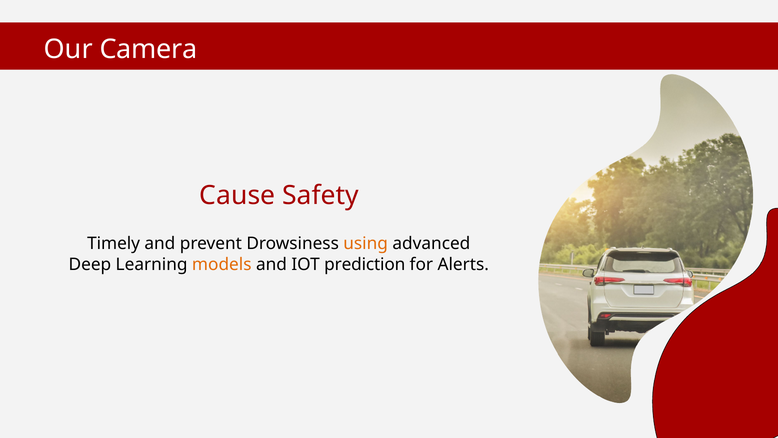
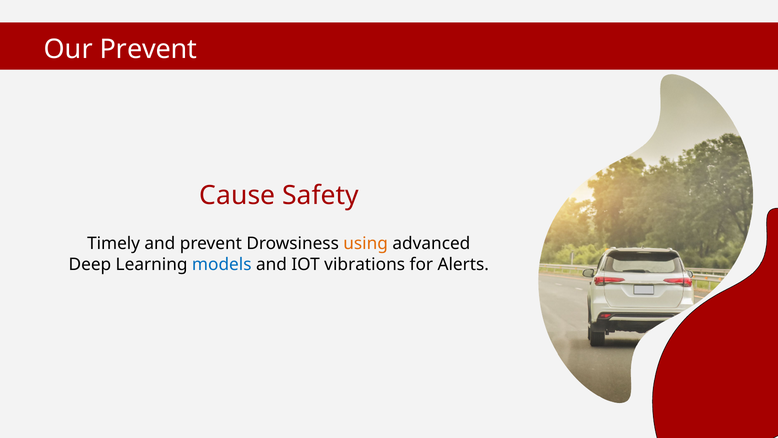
Our Camera: Camera -> Prevent
models colour: orange -> blue
prediction: prediction -> vibrations
